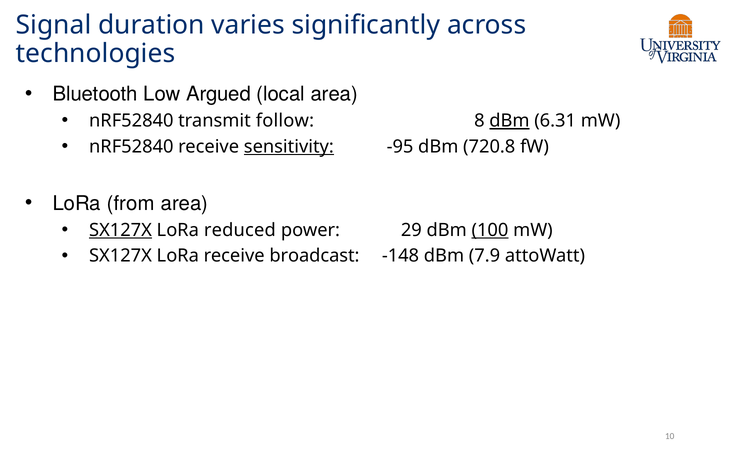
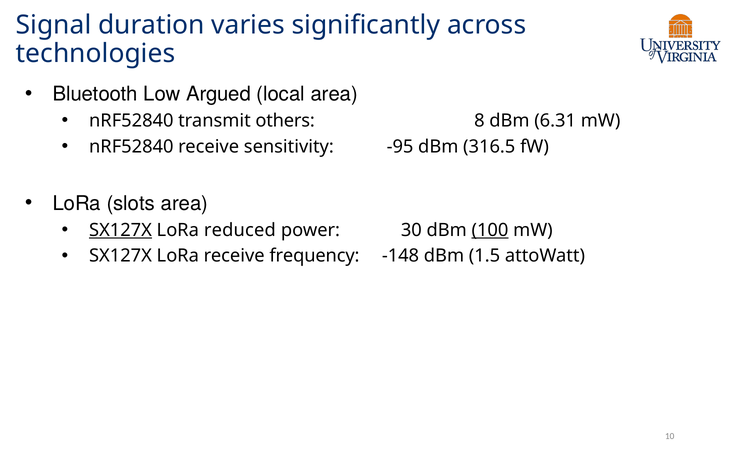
follow: follow -> others
dBm at (509, 121) underline: present -> none
sensitivity underline: present -> none
720.8: 720.8 -> 316.5
from: from -> slots
29: 29 -> 30
broadcast: broadcast -> frequency
7.9: 7.9 -> 1.5
